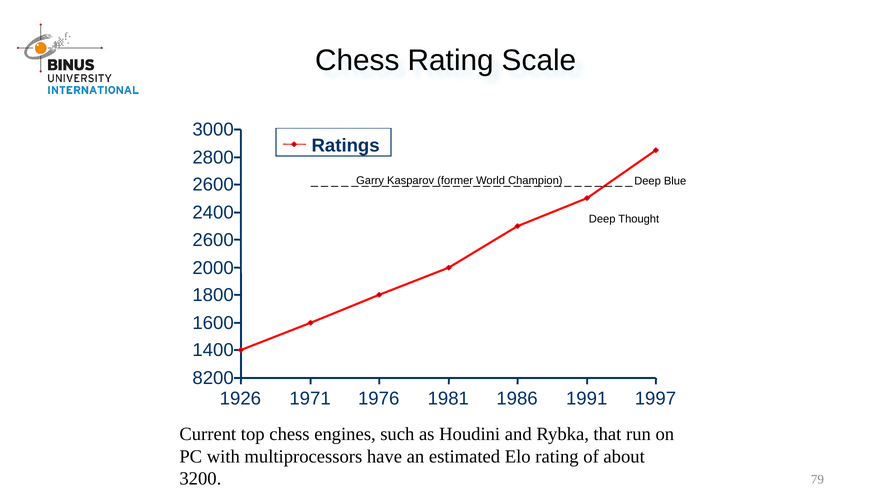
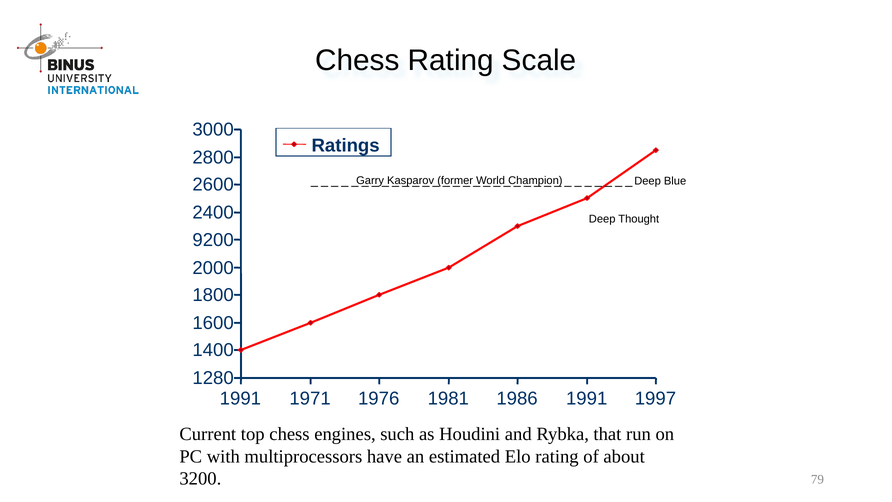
2600 at (213, 240): 2600 -> 9200
8200: 8200 -> 1280
1926 at (240, 398): 1926 -> 1991
